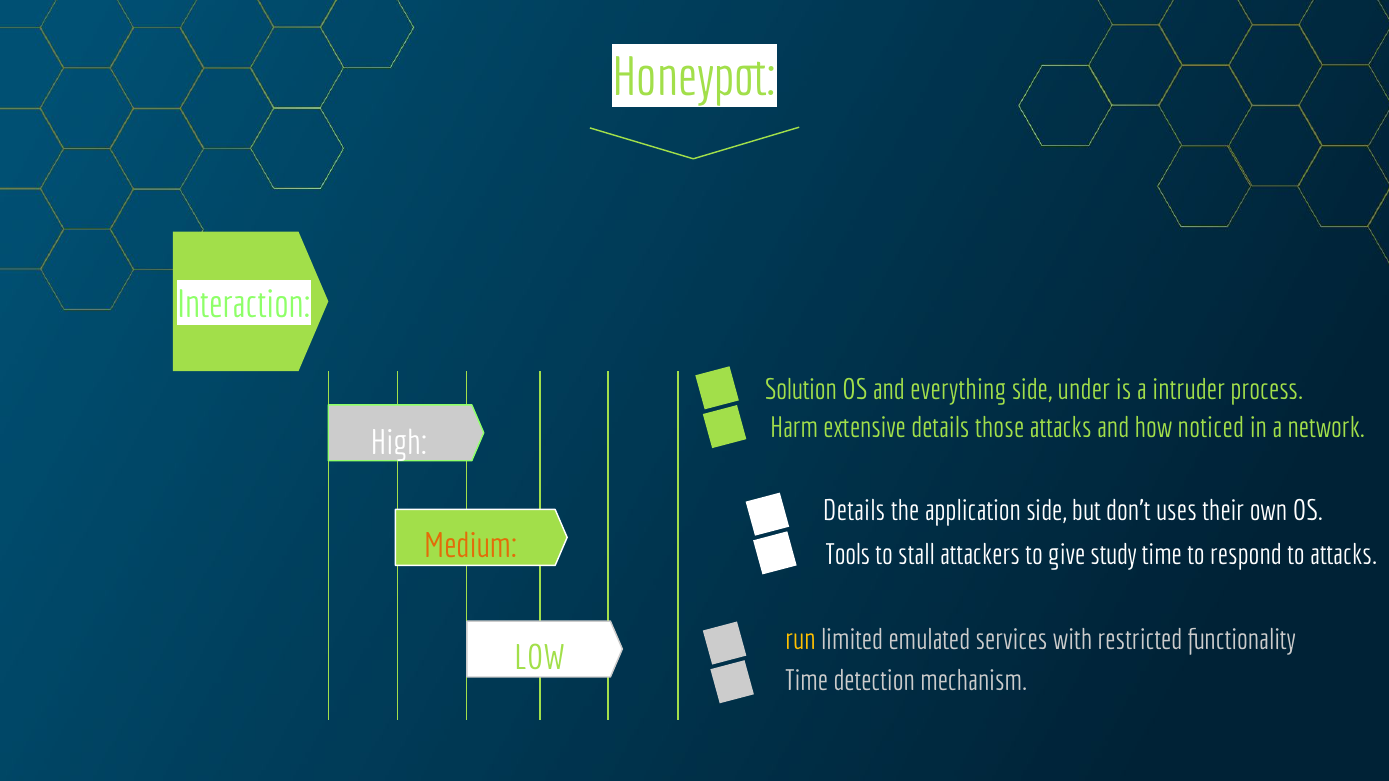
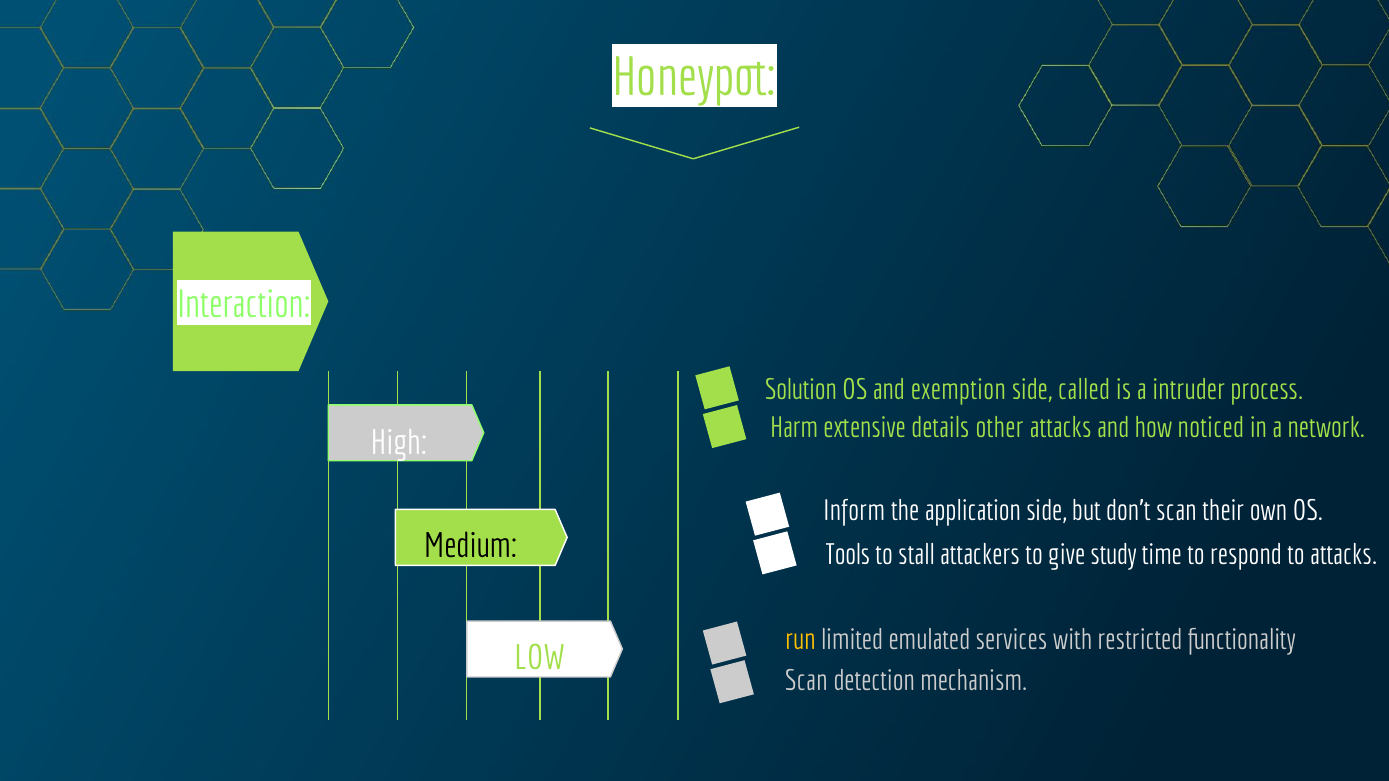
everything: everything -> exemption
under: under -> called
those: those -> other
Details at (854, 511): Details -> Inform
don’t uses: uses -> scan
Medium colour: orange -> black
Time at (807, 681): Time -> Scan
